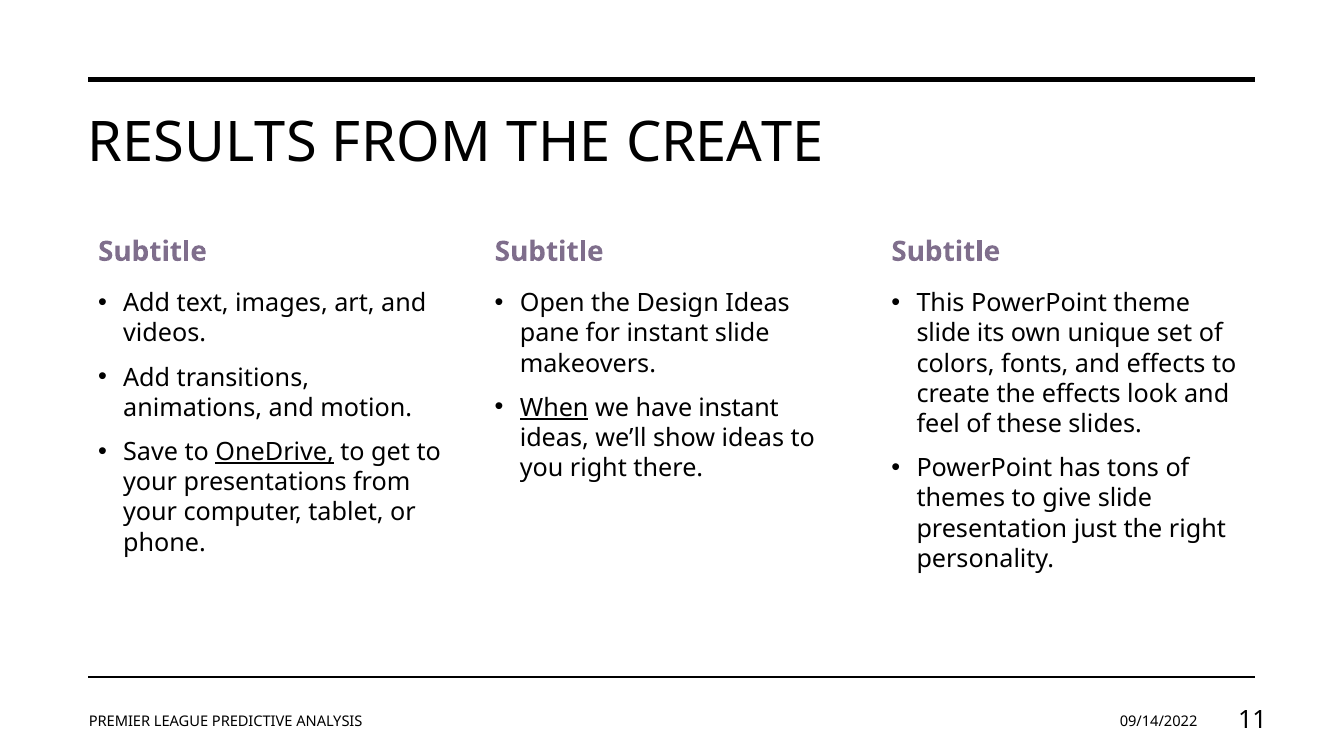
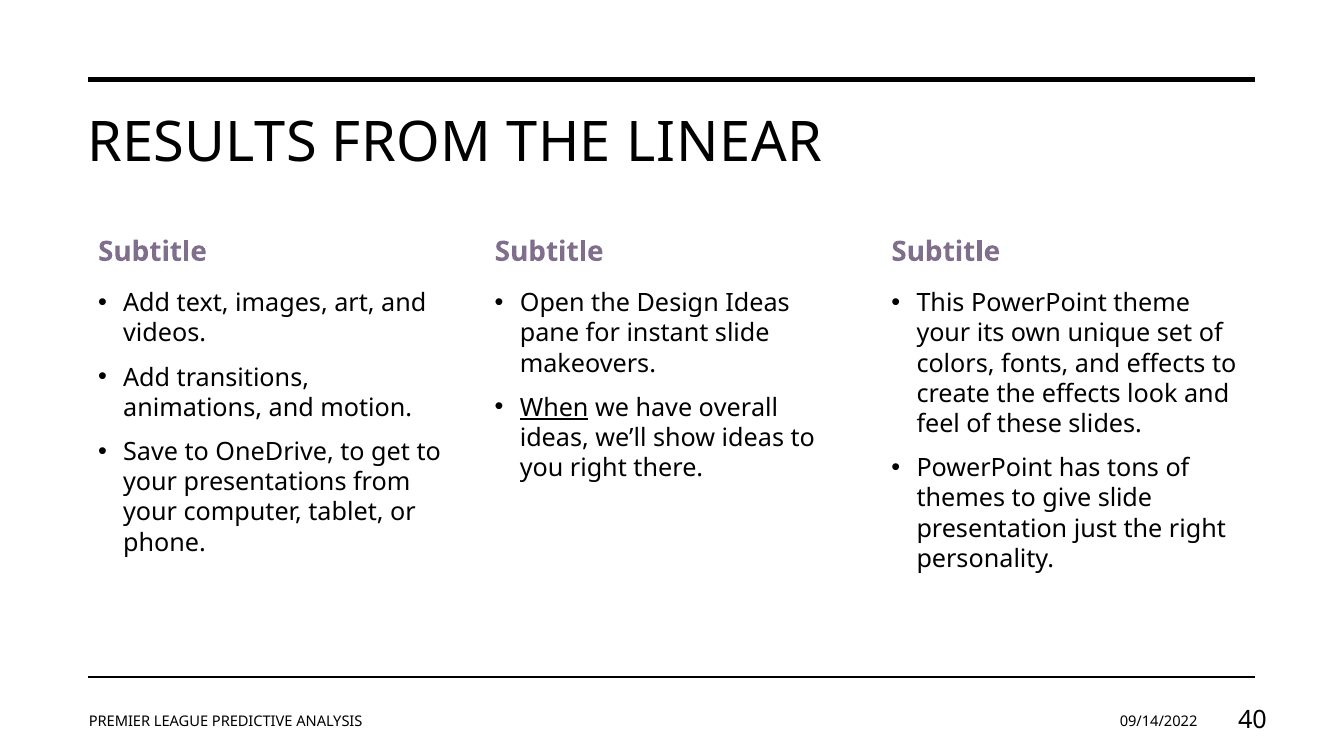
THE CREATE: CREATE -> LINEAR
slide at (944, 333): slide -> your
have instant: instant -> overall
OneDrive underline: present -> none
11: 11 -> 40
